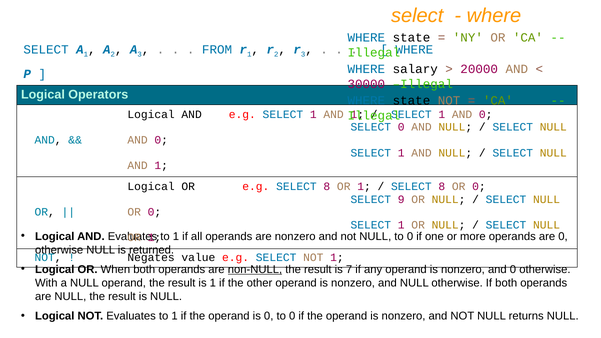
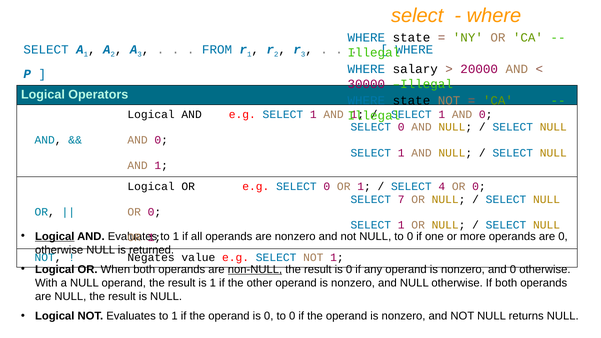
e.g SELECT 8: 8 -> 0
8 at (442, 187): 8 -> 4
9: 9 -> 7
Logical at (55, 236) underline: none -> present
result is 7: 7 -> 0
